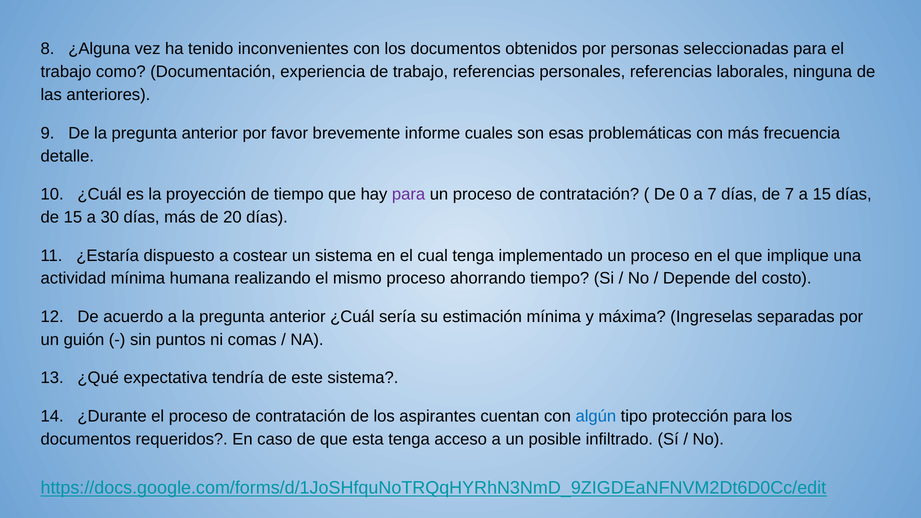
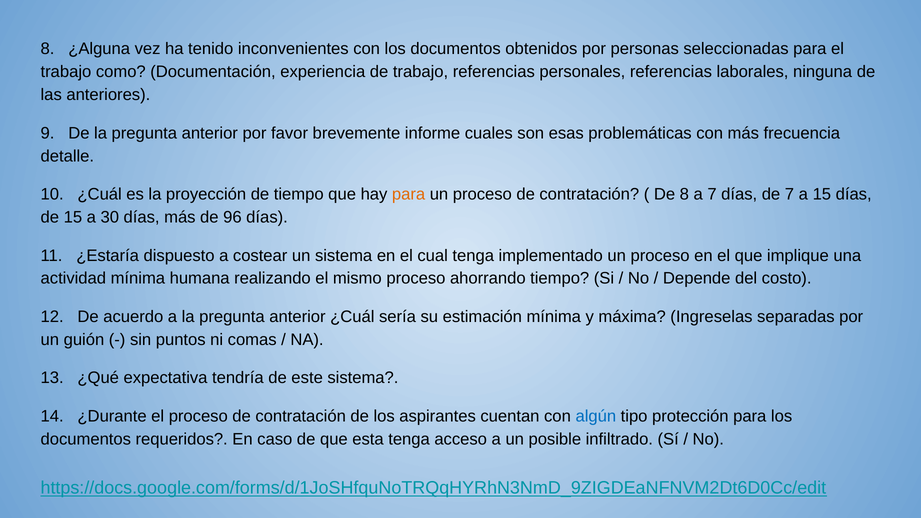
para at (409, 194) colour: purple -> orange
De 0: 0 -> 8
20: 20 -> 96
